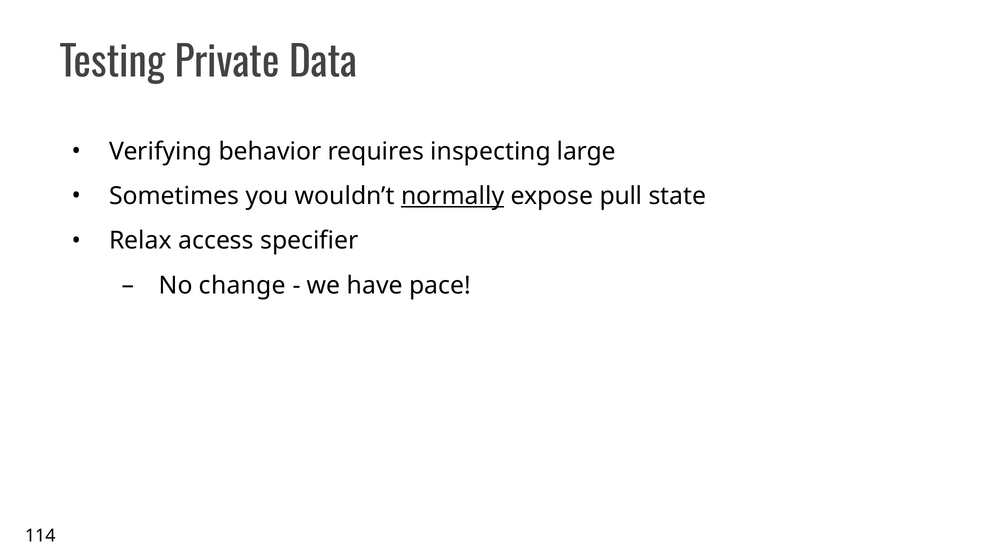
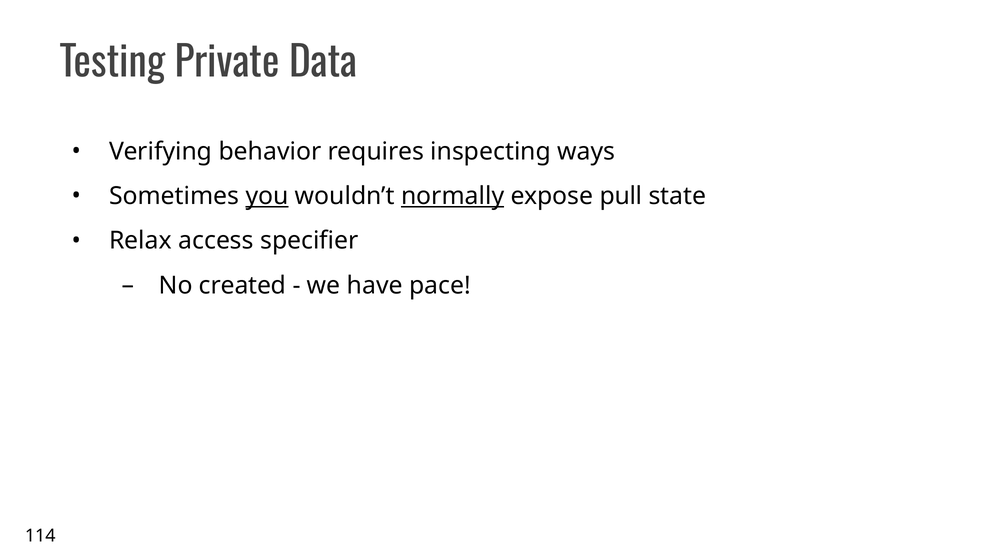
large: large -> ways
you underline: none -> present
change: change -> created
